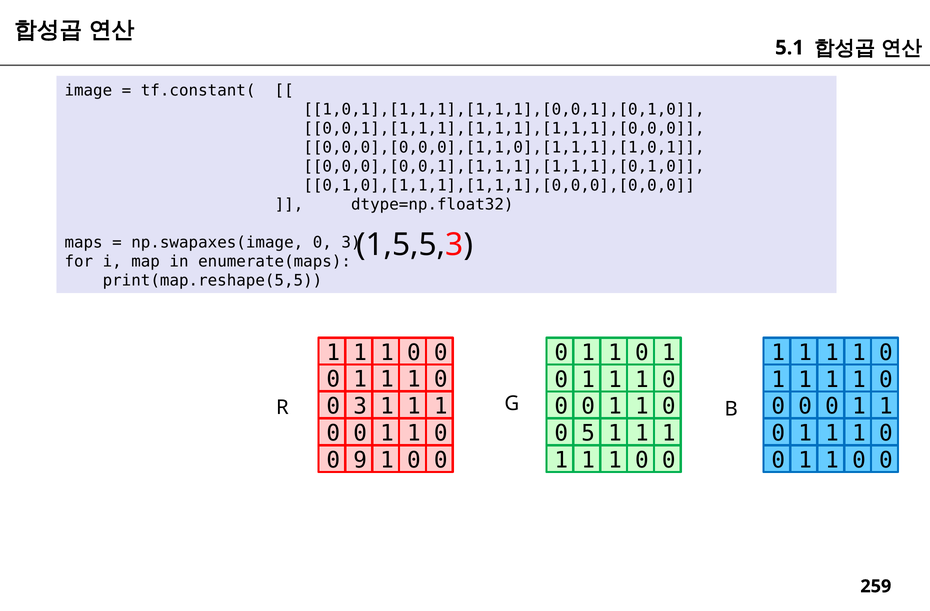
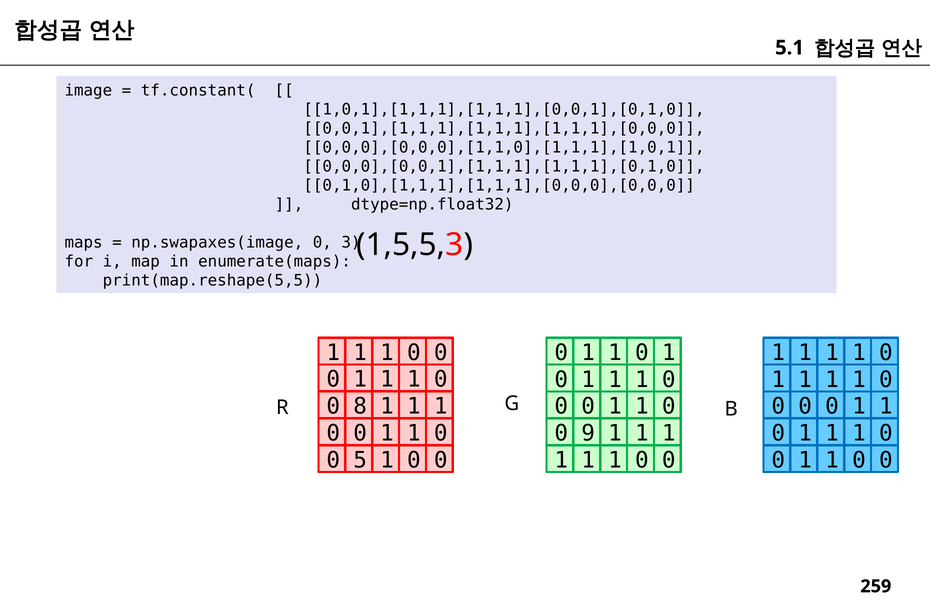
3 at (360, 406): 3 -> 8
5: 5 -> 9
9: 9 -> 5
